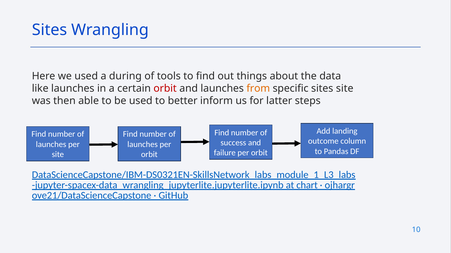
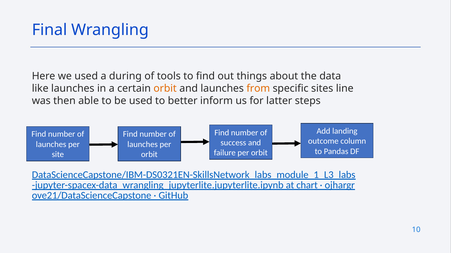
Sites at (49, 30): Sites -> Final
orbit at (165, 89) colour: red -> orange
sites site: site -> line
